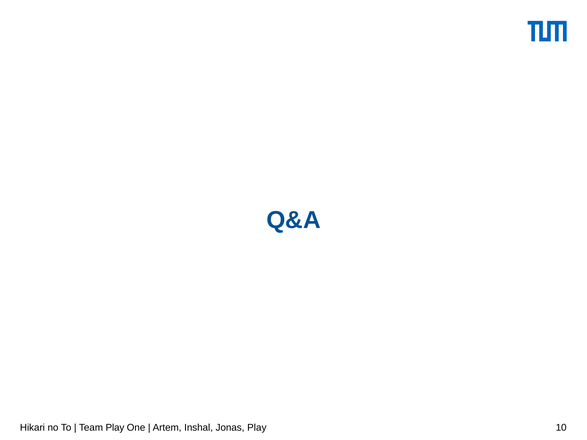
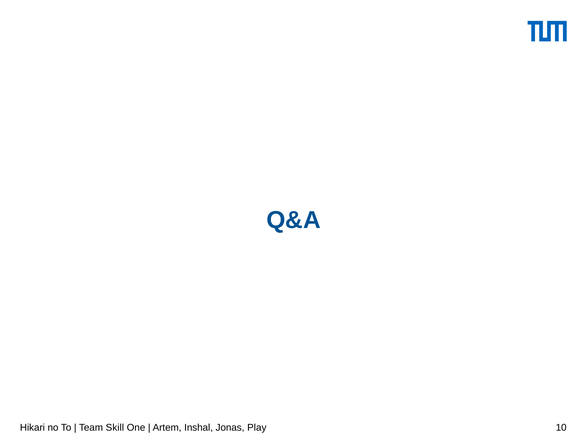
Team Play: Play -> Skill
